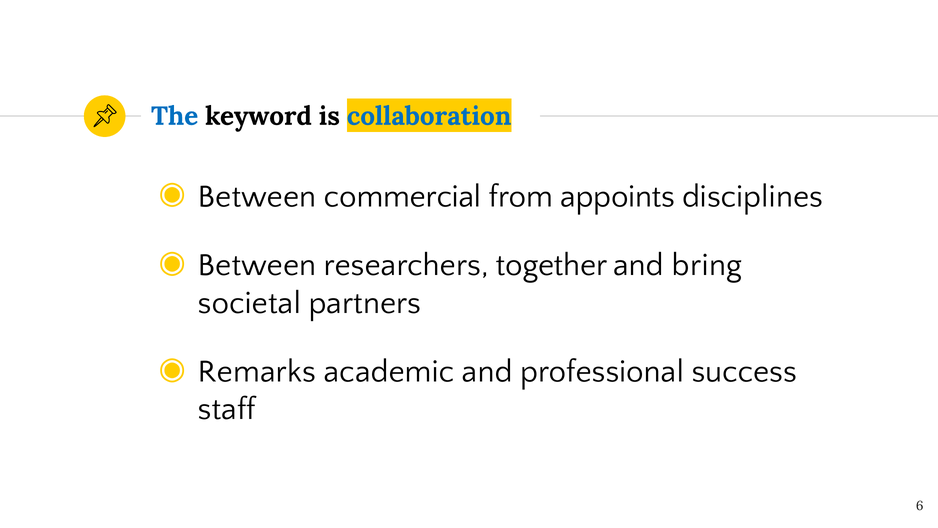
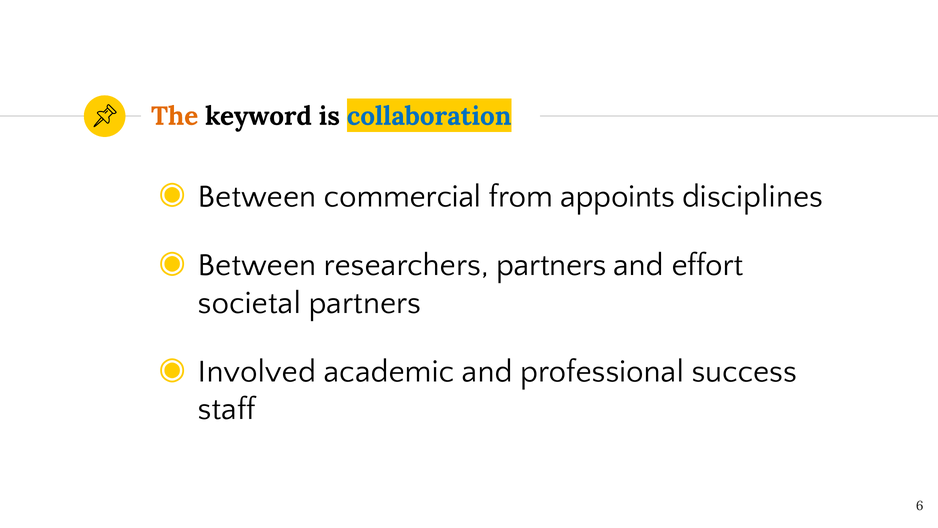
The colour: blue -> orange
researchers together: together -> partners
bring: bring -> effort
Remarks: Remarks -> Involved
